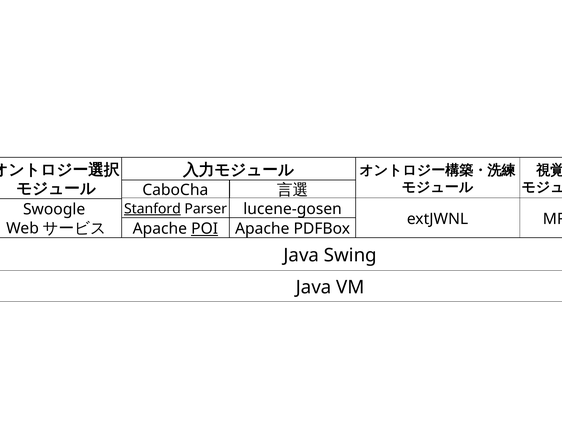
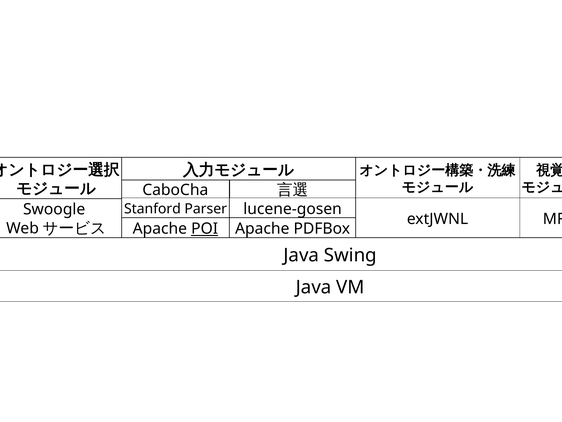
Stanford underline: present -> none
